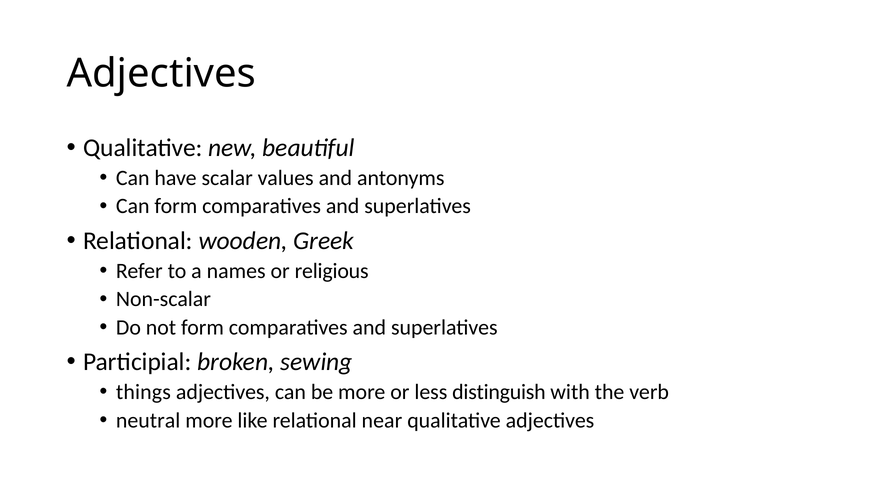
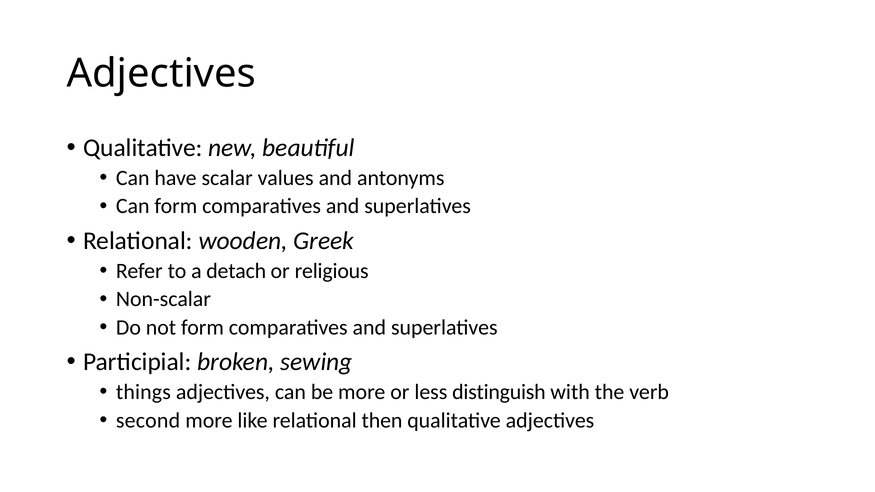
names: names -> detach
neutral: neutral -> second
near: near -> then
